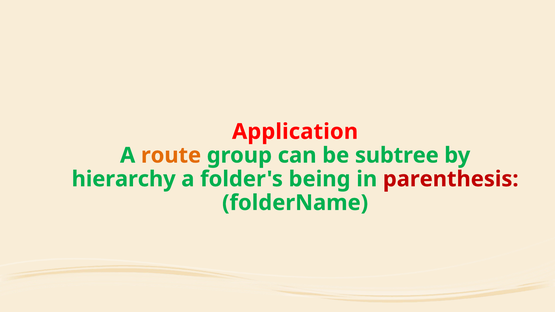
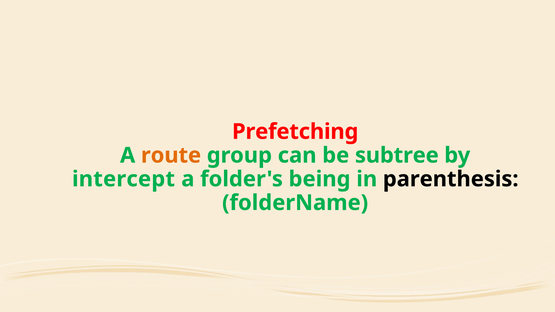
Application: Application -> Prefetching
hierarchy: hierarchy -> intercept
parenthesis colour: red -> black
